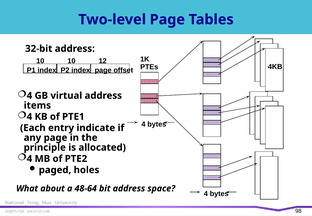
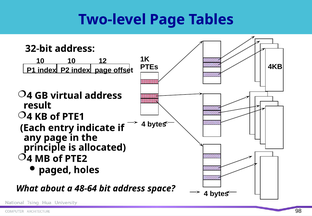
items: items -> result
